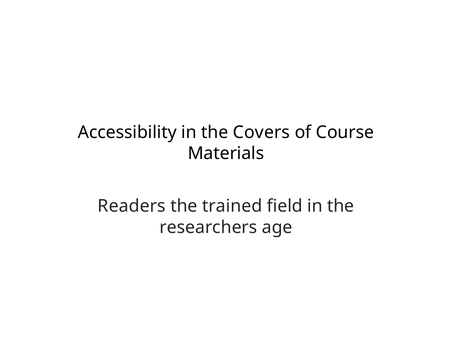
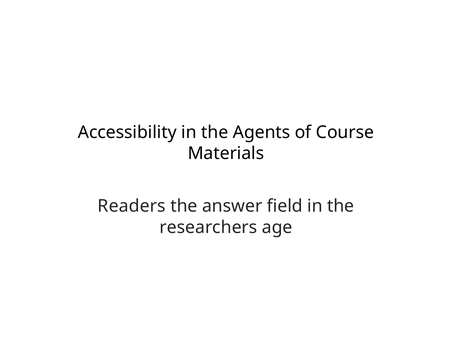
Covers: Covers -> Agents
trained: trained -> answer
